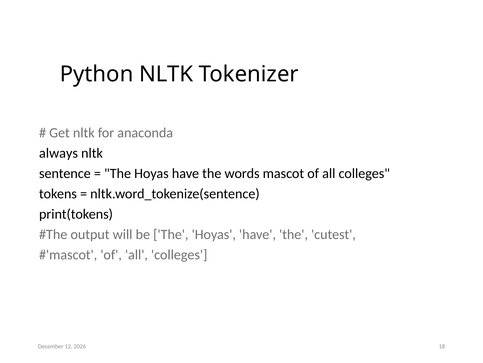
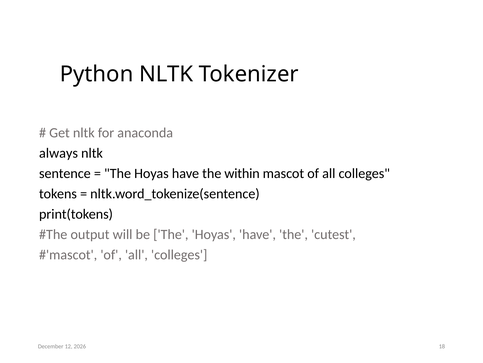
words: words -> within
